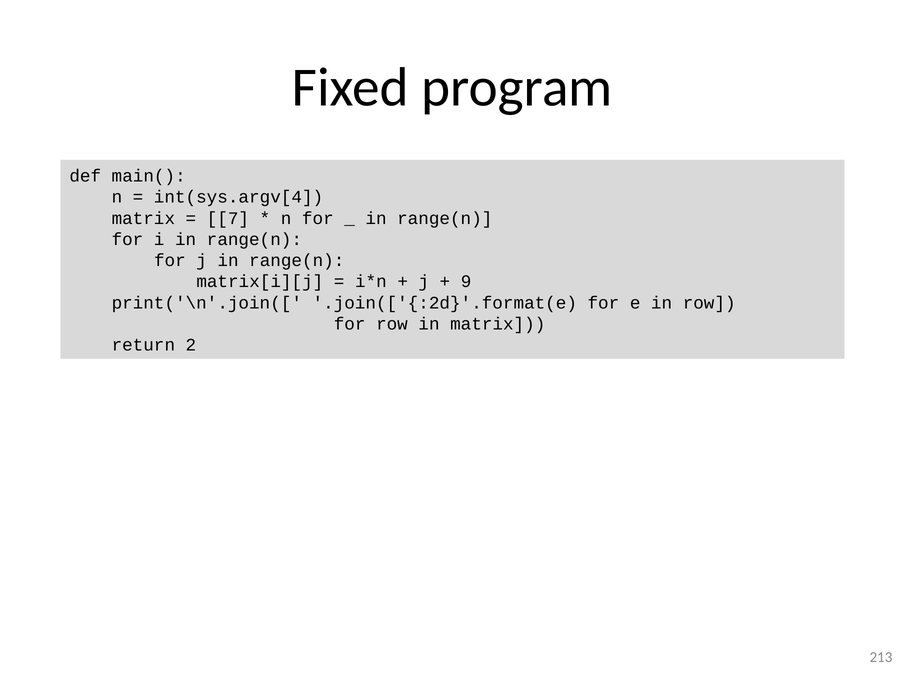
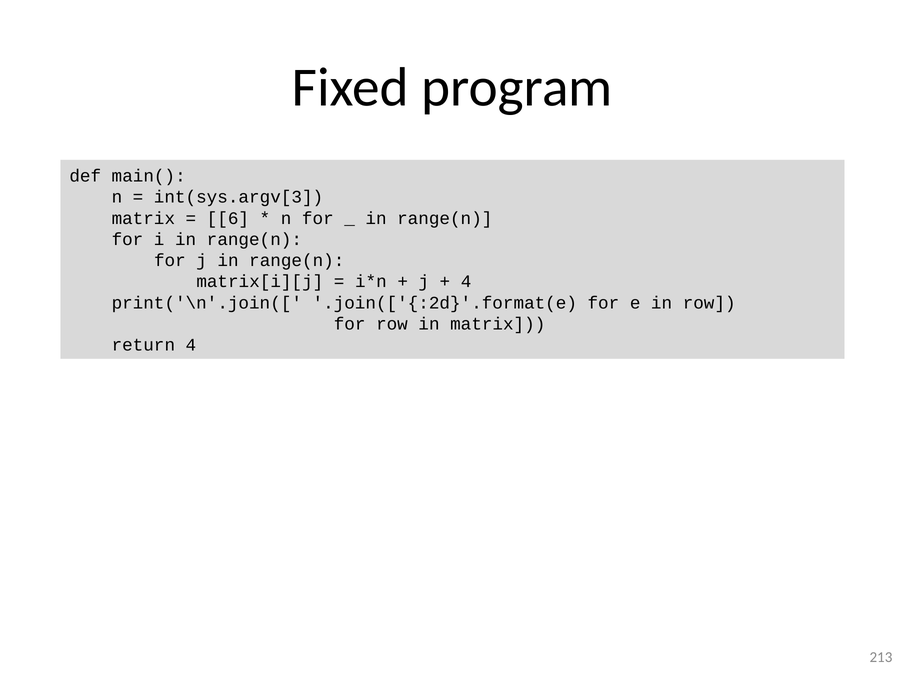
int(sys.argv[4: int(sys.argv[4 -> int(sys.argv[3
7: 7 -> 6
9 at (466, 282): 9 -> 4
return 2: 2 -> 4
